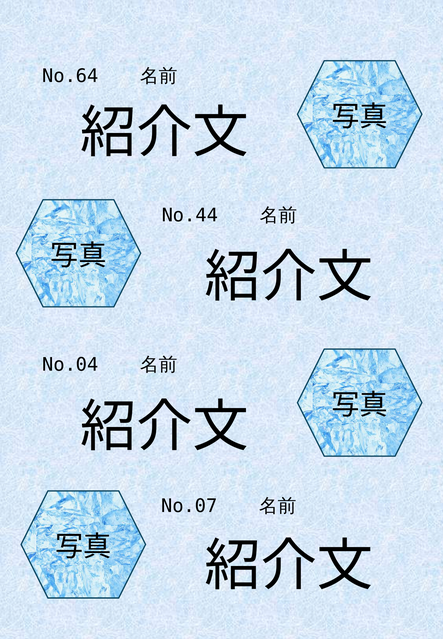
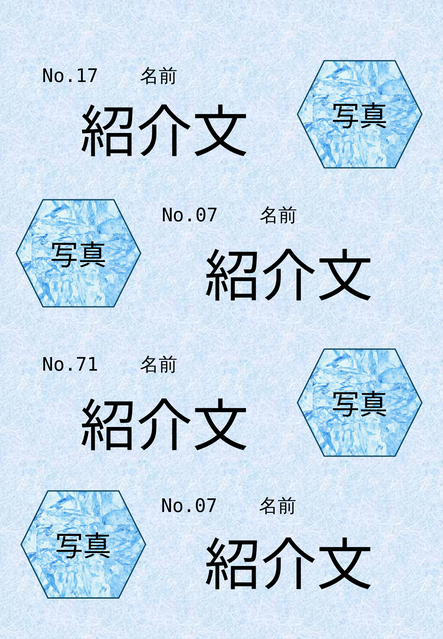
No.64: No.64 -> No.17
No.44 at (190, 216): No.44 -> No.07
No.04: No.04 -> No.71
